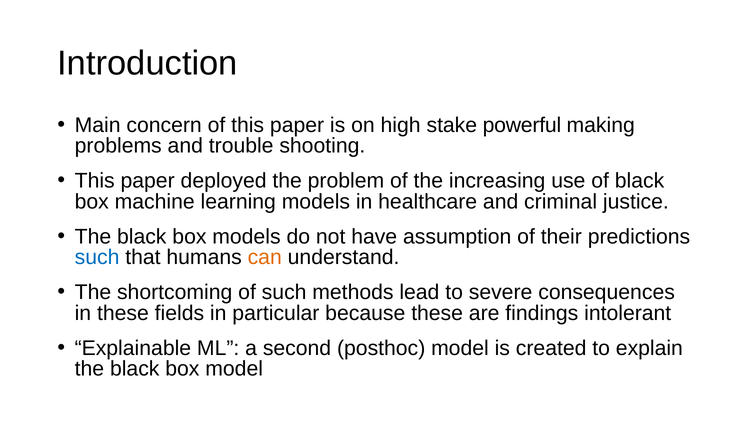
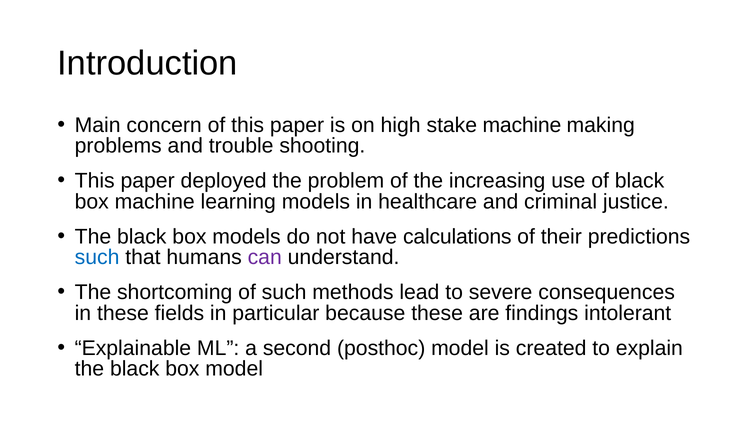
stake powerful: powerful -> machine
assumption: assumption -> calculations
can colour: orange -> purple
